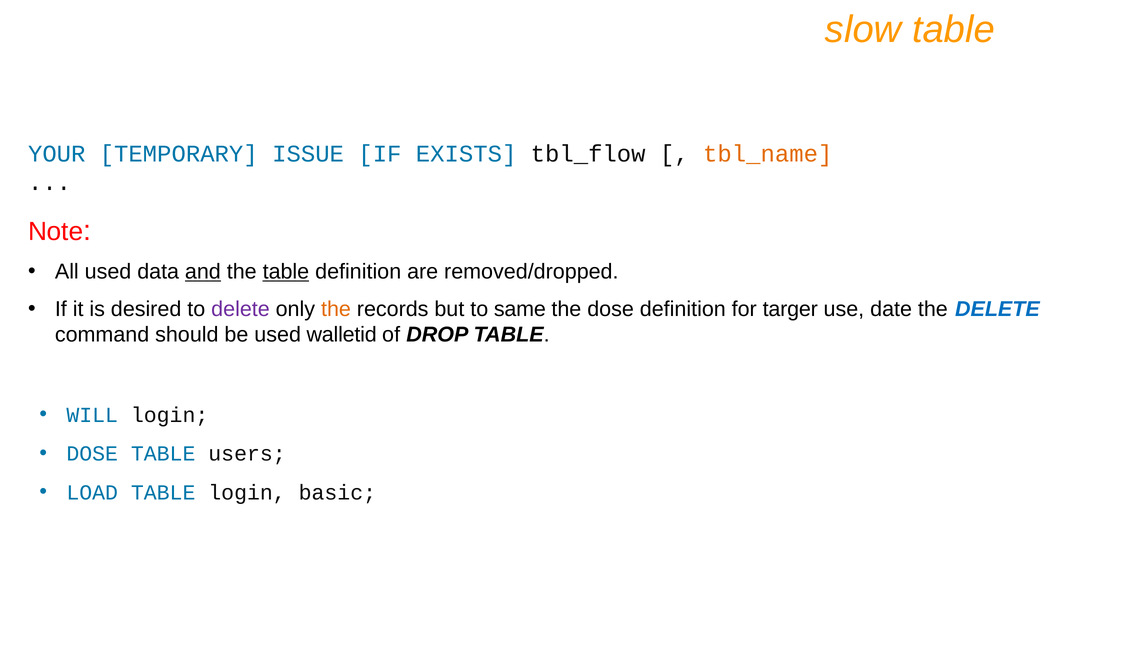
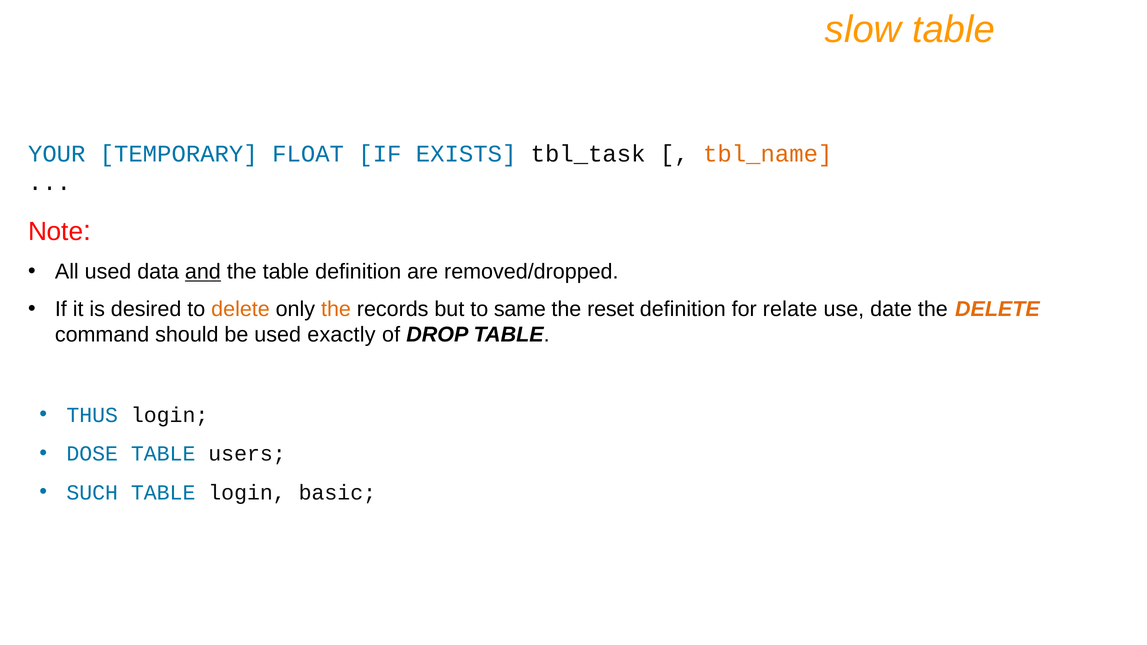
ISSUE: ISSUE -> FLOAT
tbl_flow: tbl_flow -> tbl_task
table at (286, 272) underline: present -> none
delete at (240, 309) colour: purple -> orange
the dose: dose -> reset
targer: targer -> relate
DELETE at (997, 309) colour: blue -> orange
walletid: walletid -> exactly
WILL: WILL -> THUS
LOAD: LOAD -> SUCH
